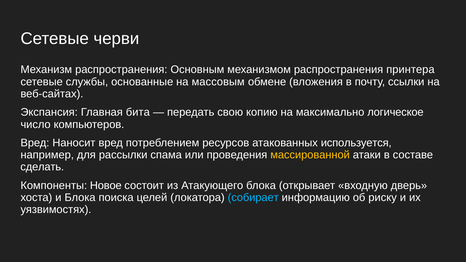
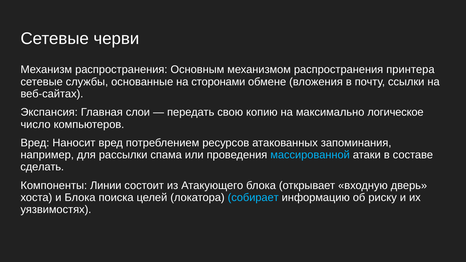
массовым: массовым -> сторонами
бита: бита -> слои
используется: используется -> запоминания
массированной colour: yellow -> light blue
Новое: Новое -> Линии
